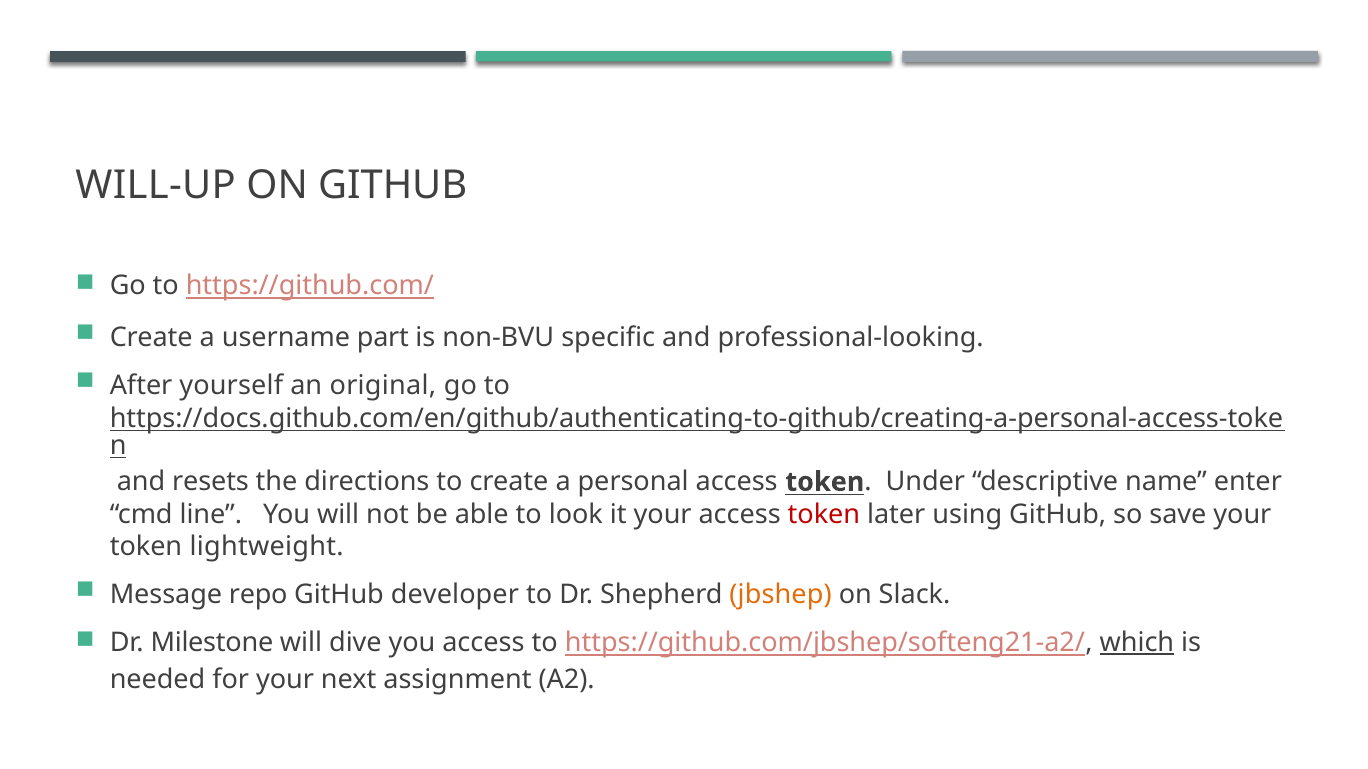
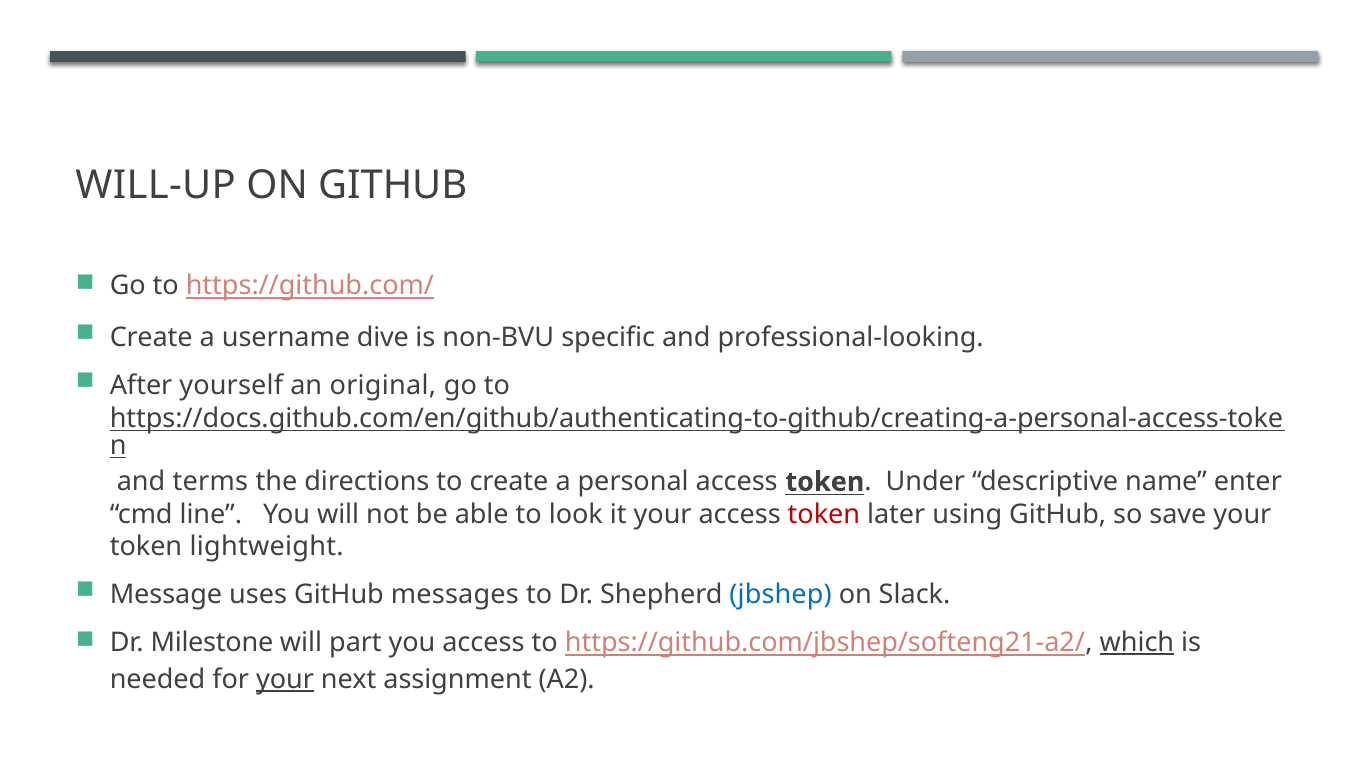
part: part -> dive
resets: resets -> terms
repo: repo -> uses
developer: developer -> messages
jbshep colour: orange -> blue
dive: dive -> part
your at (285, 680) underline: none -> present
